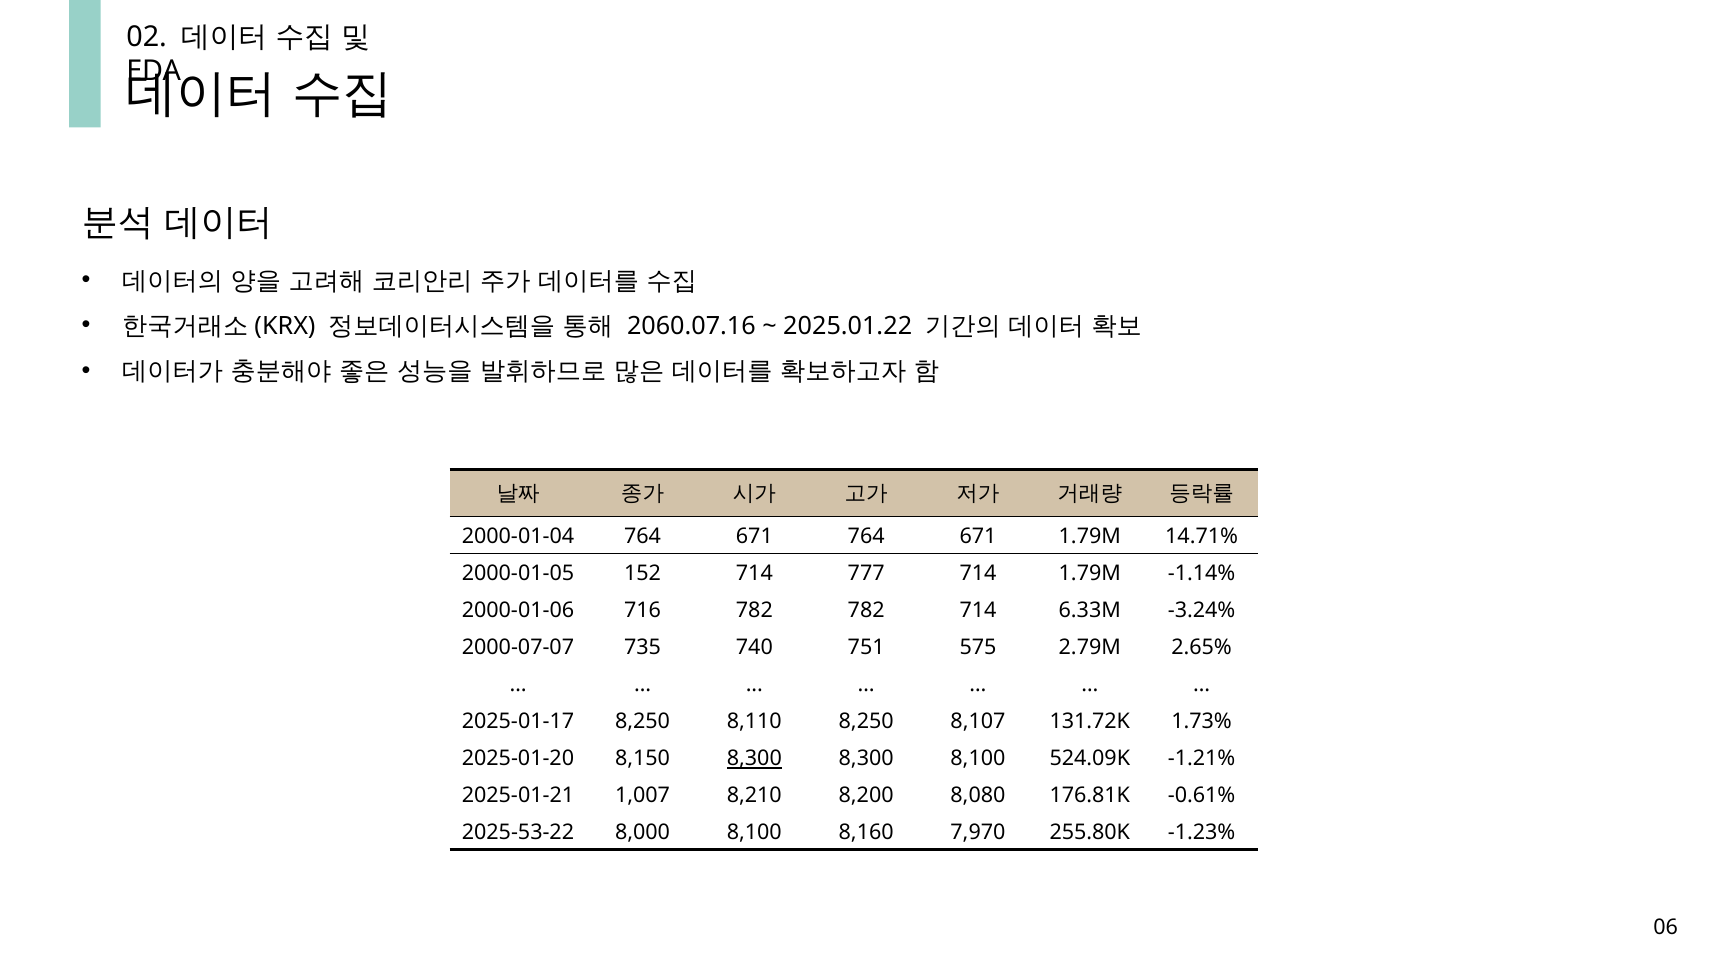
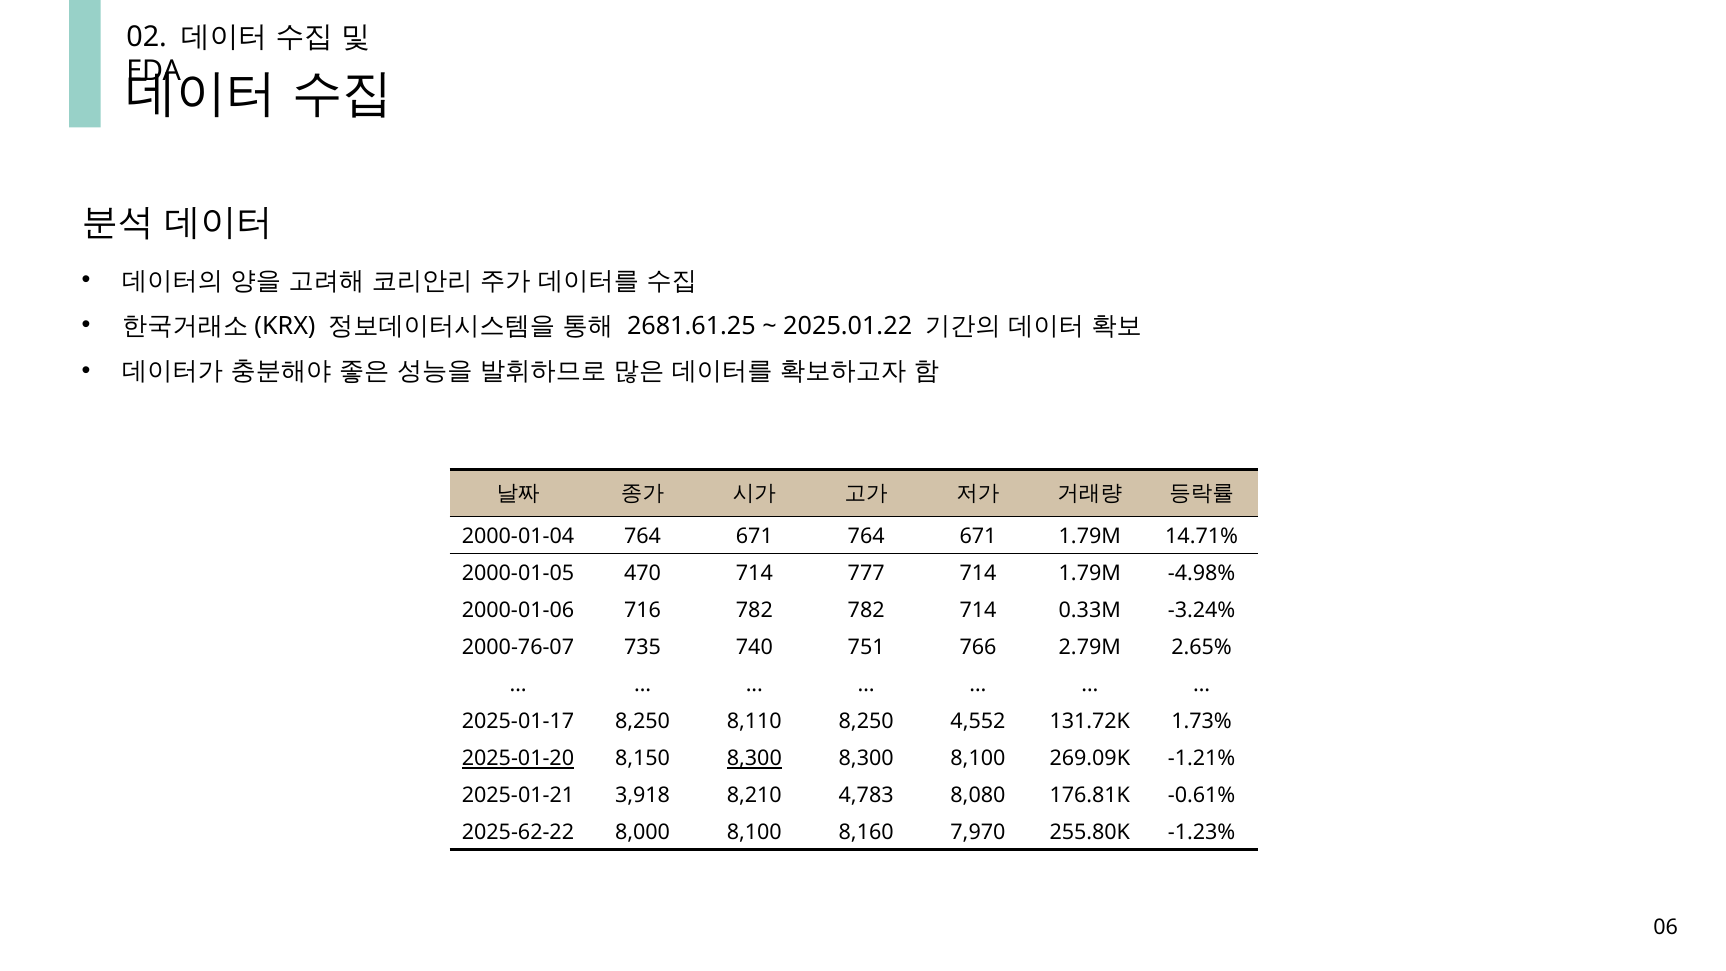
2060.07.16: 2060.07.16 -> 2681.61.25
152: 152 -> 470
-1.14%: -1.14% -> -4.98%
6.33M: 6.33M -> 0.33M
2000-07-07: 2000-07-07 -> 2000-76-07
575: 575 -> 766
8,107: 8,107 -> 4,552
2025-01-20 underline: none -> present
524.09K: 524.09K -> 269.09K
1,007: 1,007 -> 3,918
8,200: 8,200 -> 4,783
2025-53-22: 2025-53-22 -> 2025-62-22
